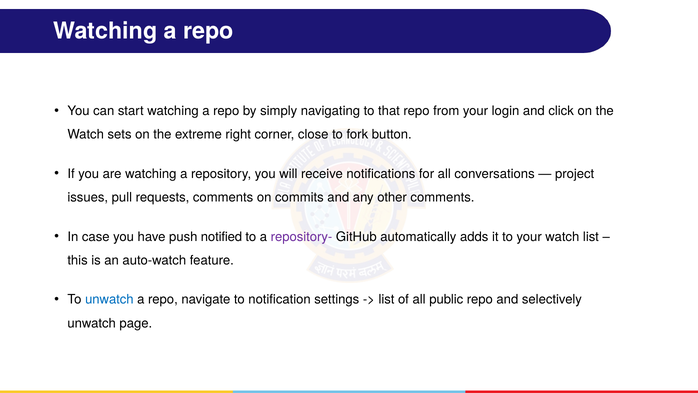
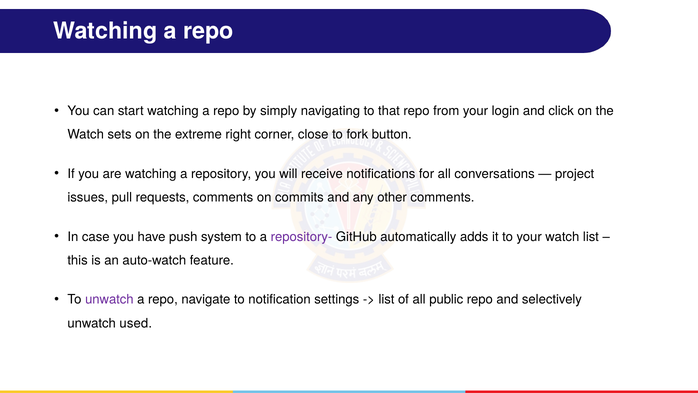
notified: notified -> system
unwatch at (109, 299) colour: blue -> purple
page: page -> used
